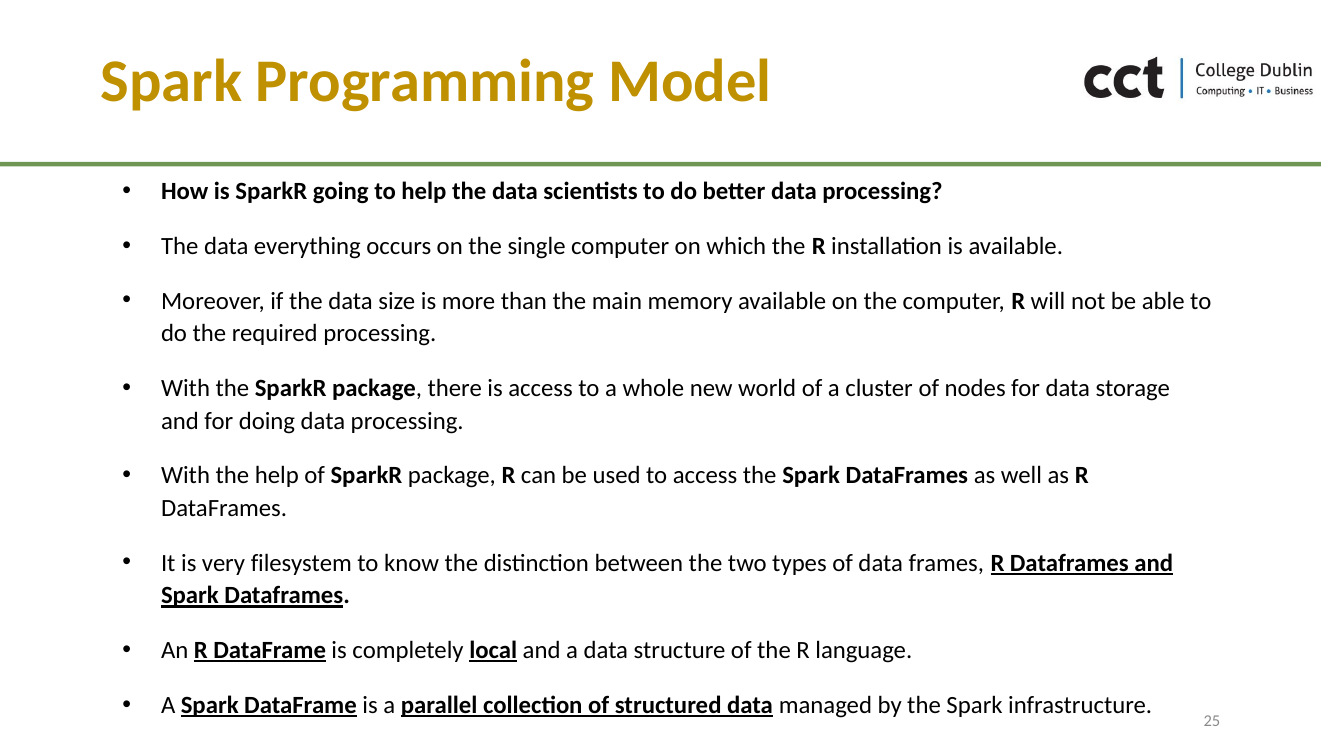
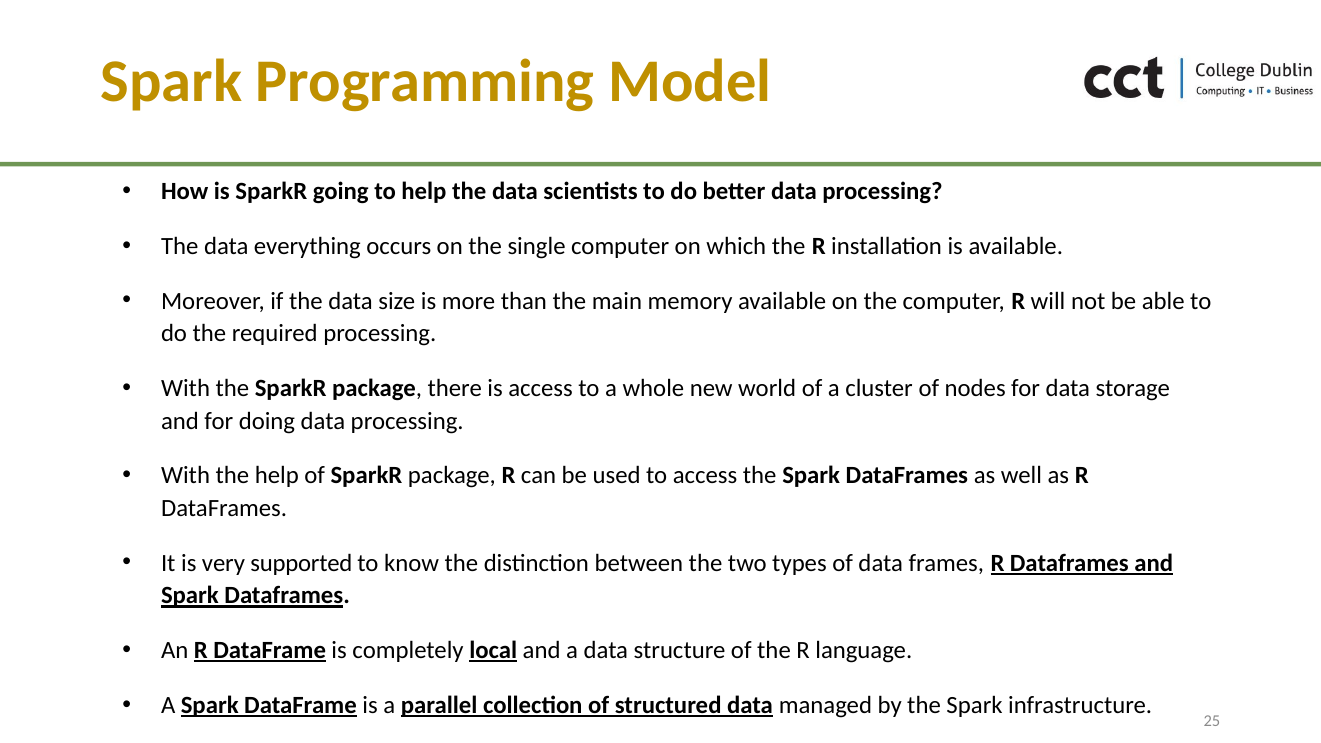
filesystem: filesystem -> supported
